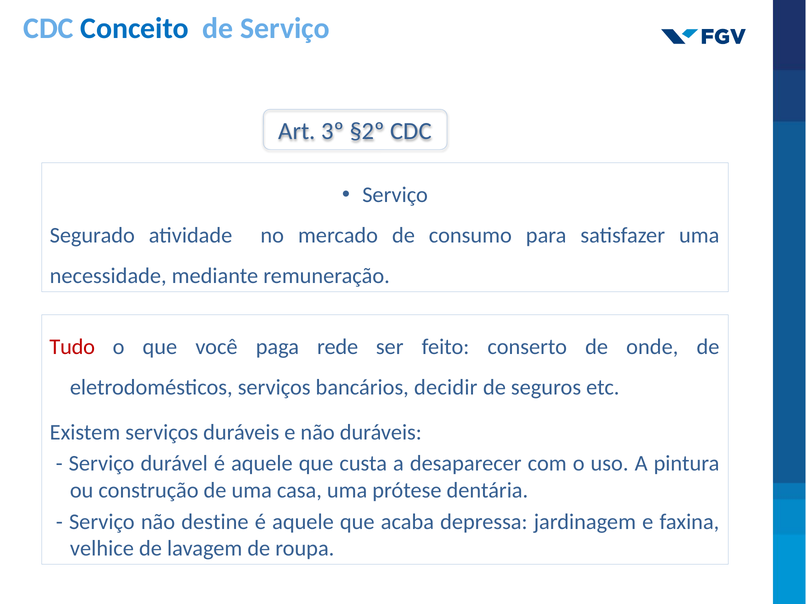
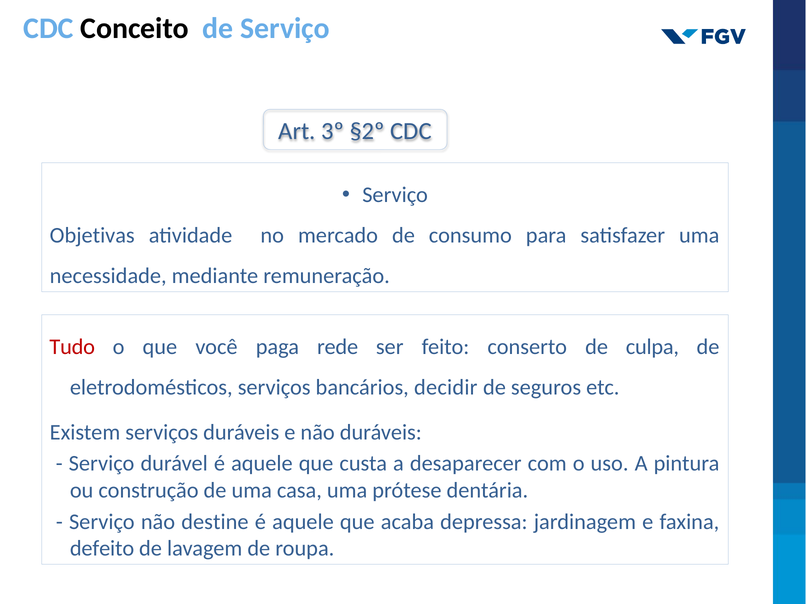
Conceito colour: blue -> black
Segurado: Segurado -> Objetivas
onde: onde -> culpa
velhice: velhice -> defeito
